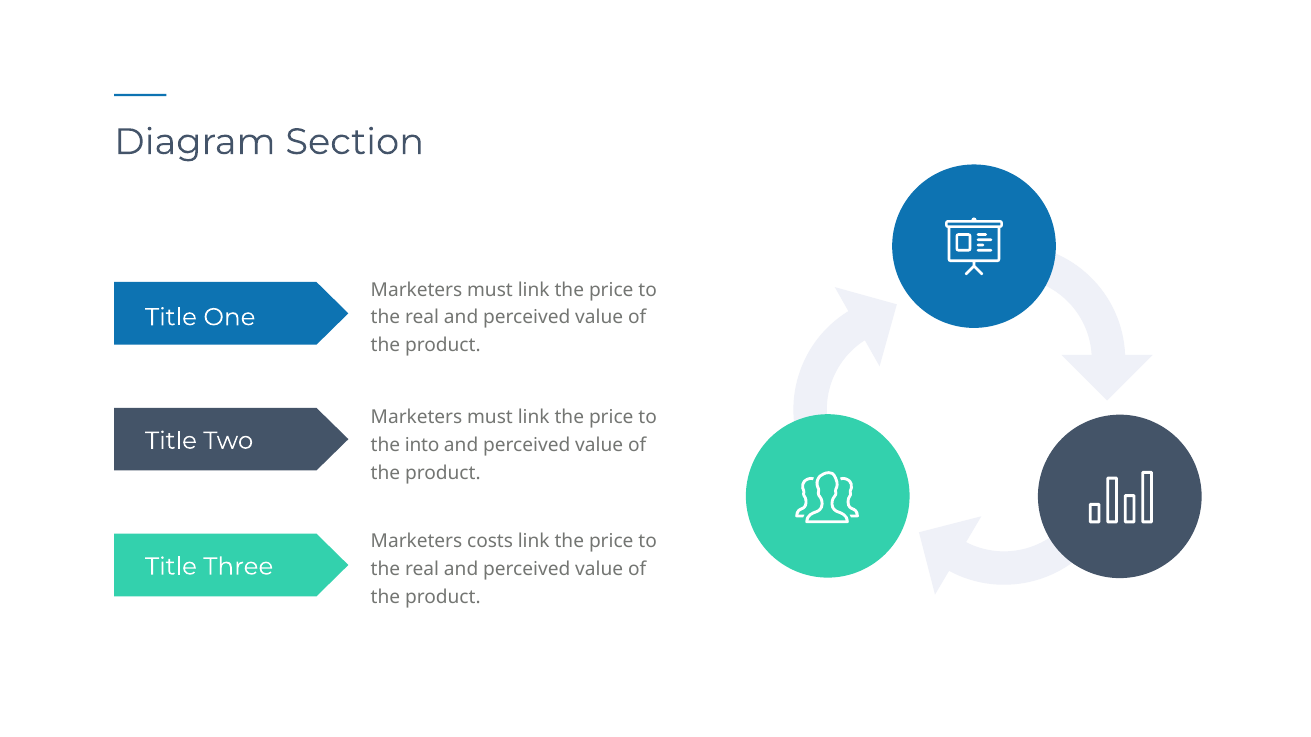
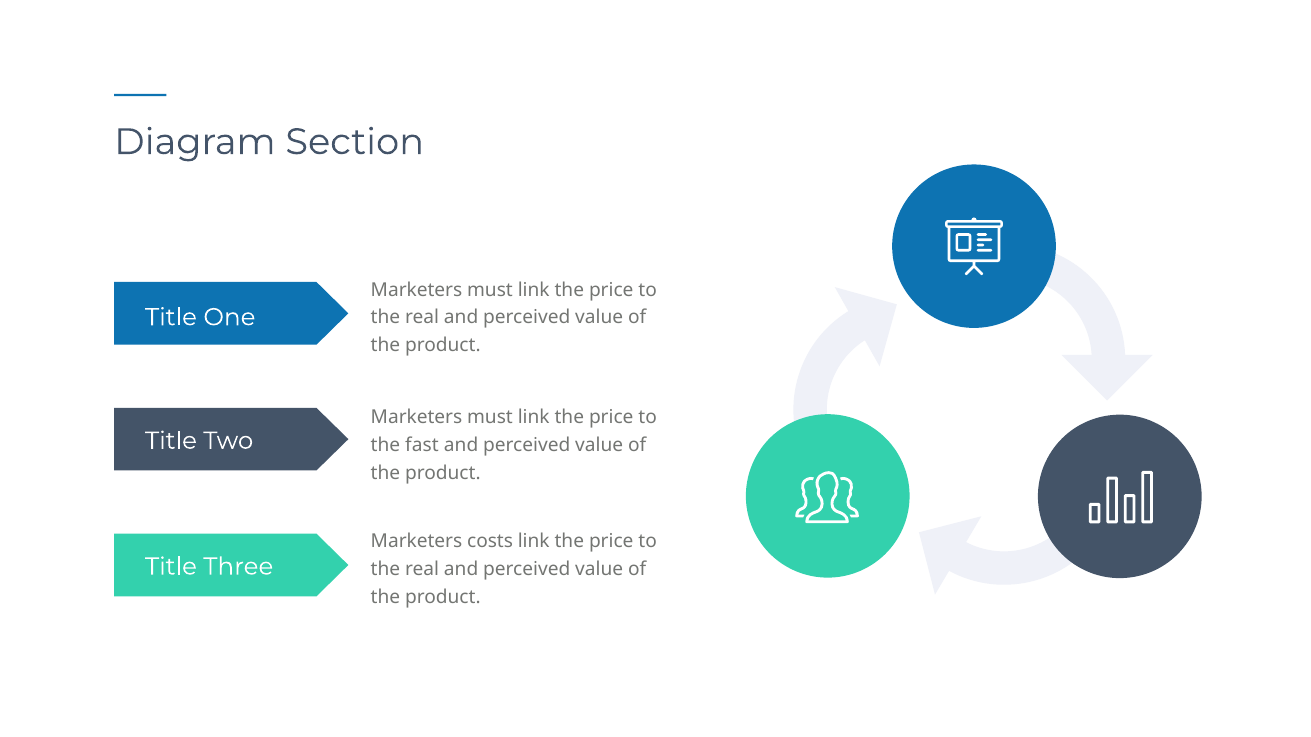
into: into -> fast
